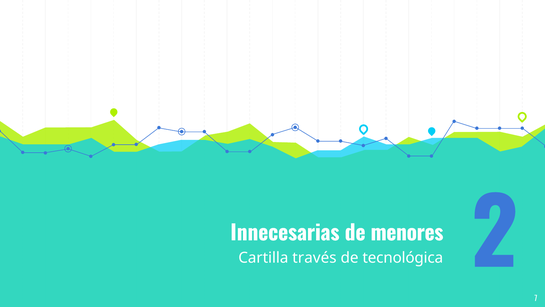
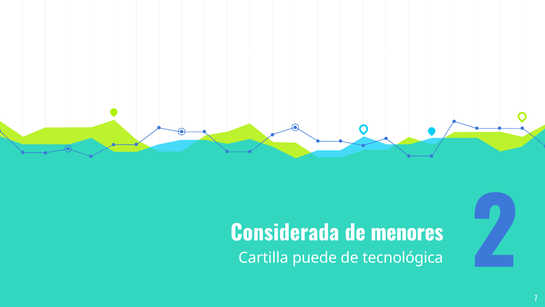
Innecesarias: Innecesarias -> Considerada
través: través -> puede
